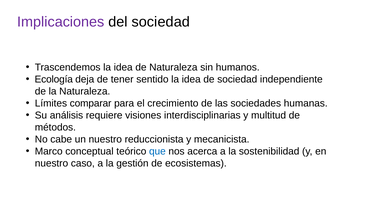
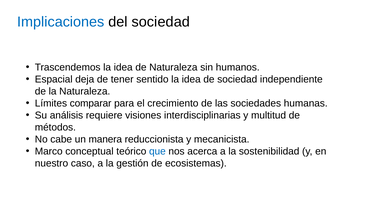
Implicaciones colour: purple -> blue
Ecología: Ecología -> Espacial
un nuestro: nuestro -> manera
